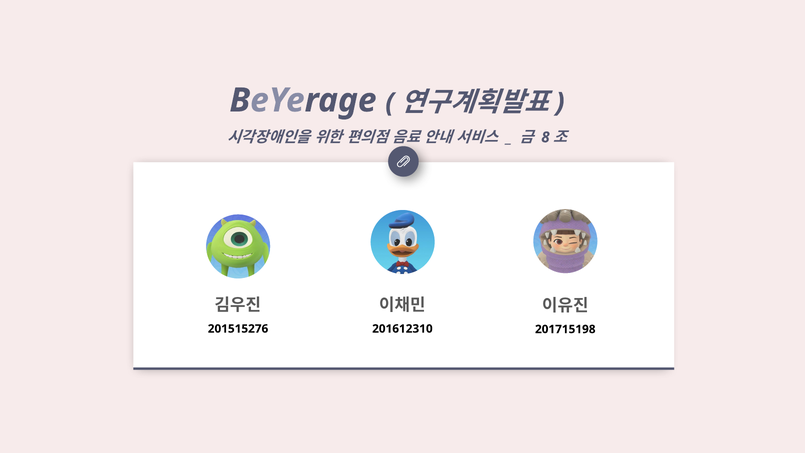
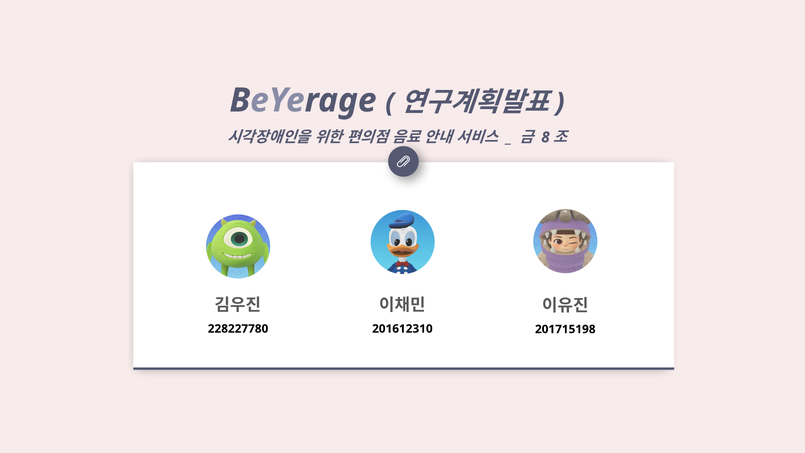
201515276: 201515276 -> 228227780
